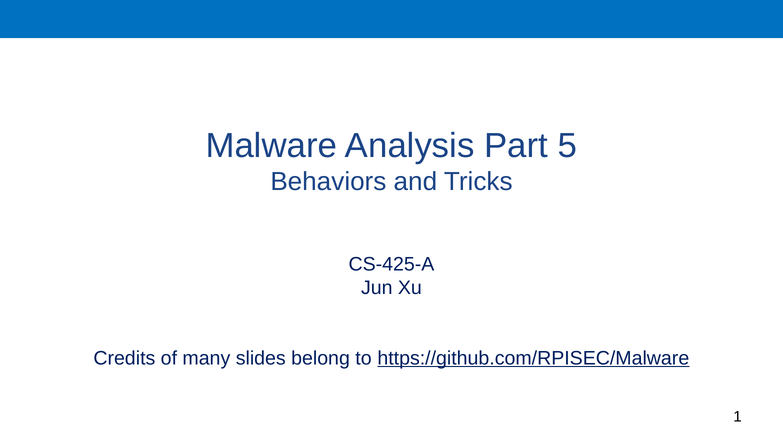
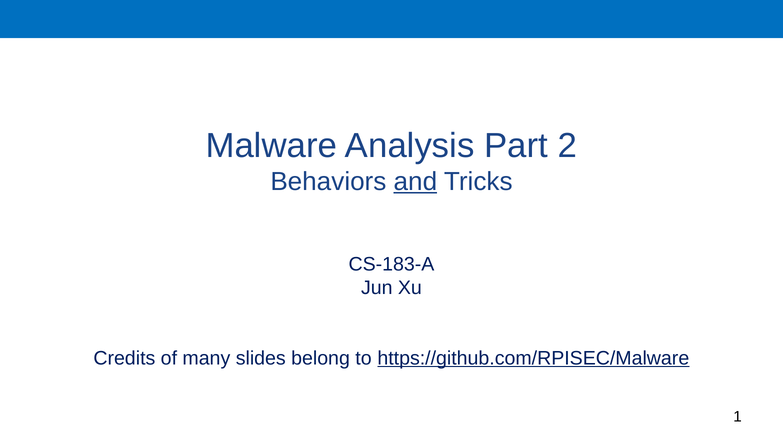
5: 5 -> 2
and underline: none -> present
CS-425-A: CS-425-A -> CS-183-A
